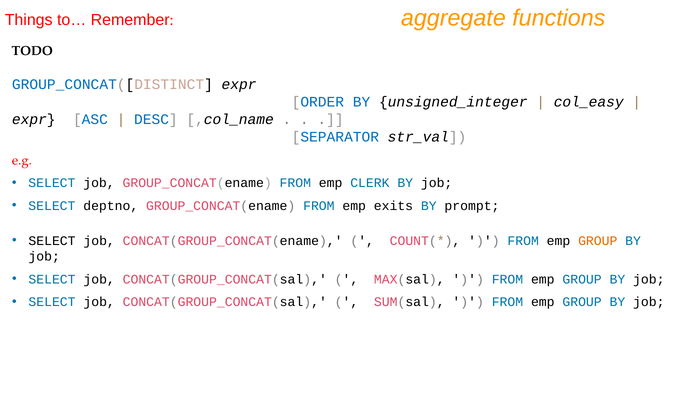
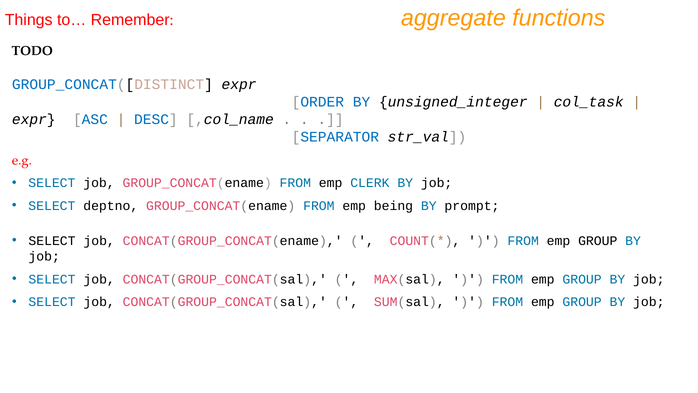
col_easy: col_easy -> col_task
exits: exits -> being
GROUP at (598, 241) colour: orange -> black
